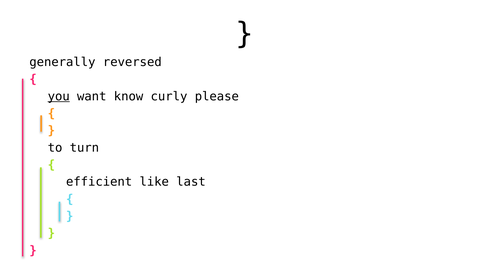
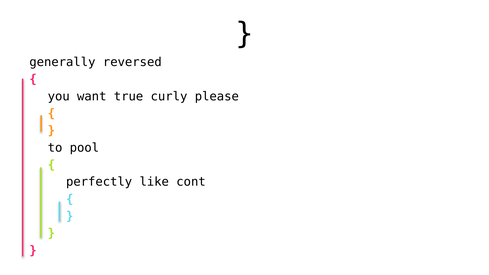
you underline: present -> none
know: know -> true
turn: turn -> pool
efficient: efficient -> perfectly
last: last -> cont
